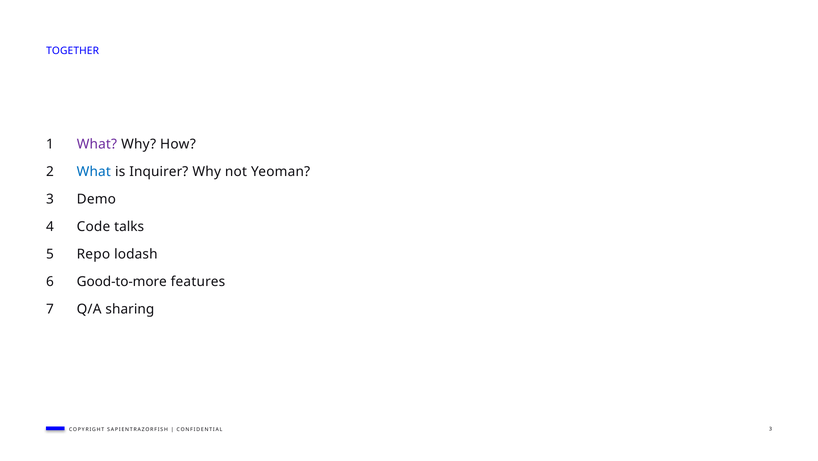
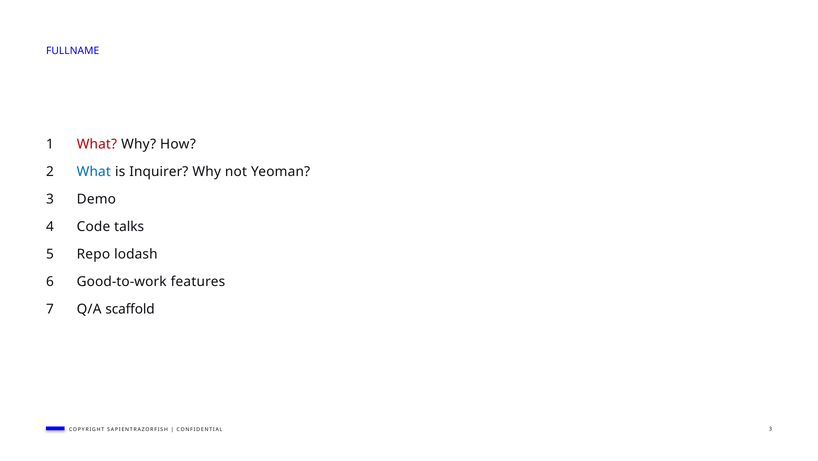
TOGETHER: TOGETHER -> FULLNAME
What at (97, 144) colour: purple -> red
Good-to-more: Good-to-more -> Good-to-work
sharing: sharing -> scaffold
